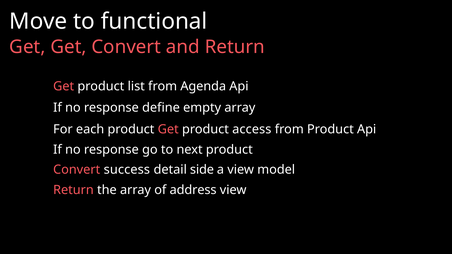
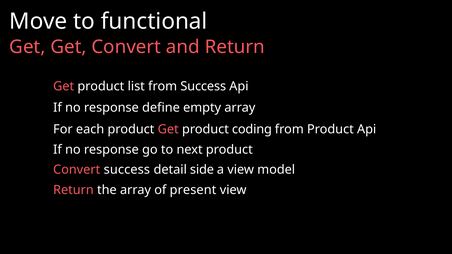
from Agenda: Agenda -> Success
access: access -> coding
address: address -> present
